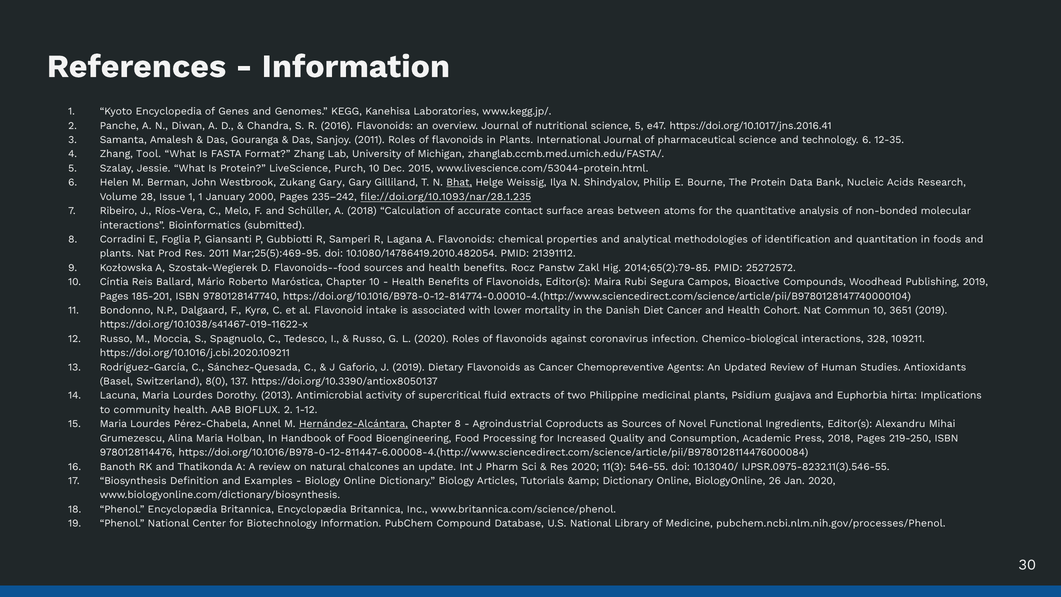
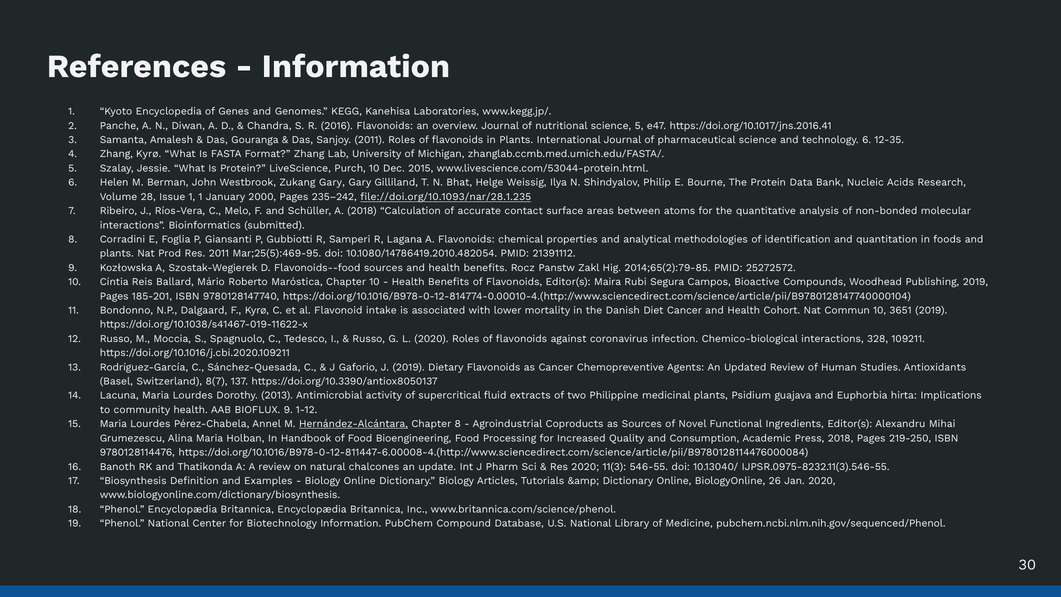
Zhang Tool: Tool -> Kyrø
Bhat underline: present -> none
8(0: 8(0 -> 8(7
BIOFLUX 2: 2 -> 9
pubchem.ncbi.nlm.nih.gov/processes/Phenol: pubchem.ncbi.nlm.nih.gov/processes/Phenol -> pubchem.ncbi.nlm.nih.gov/sequenced/Phenol
